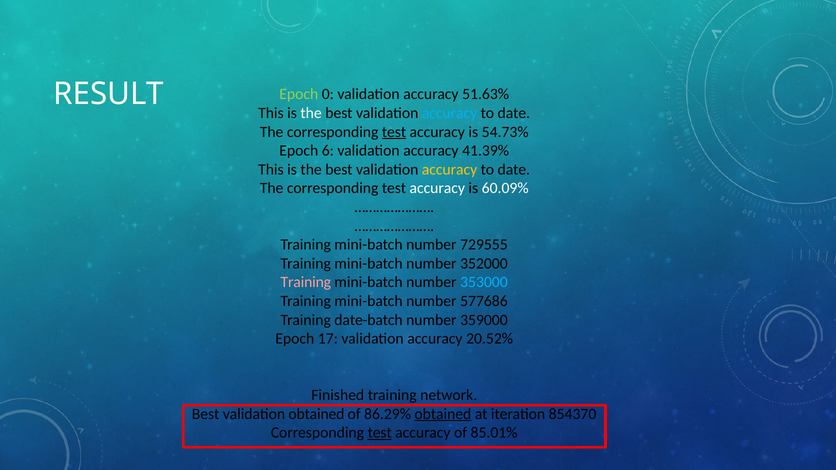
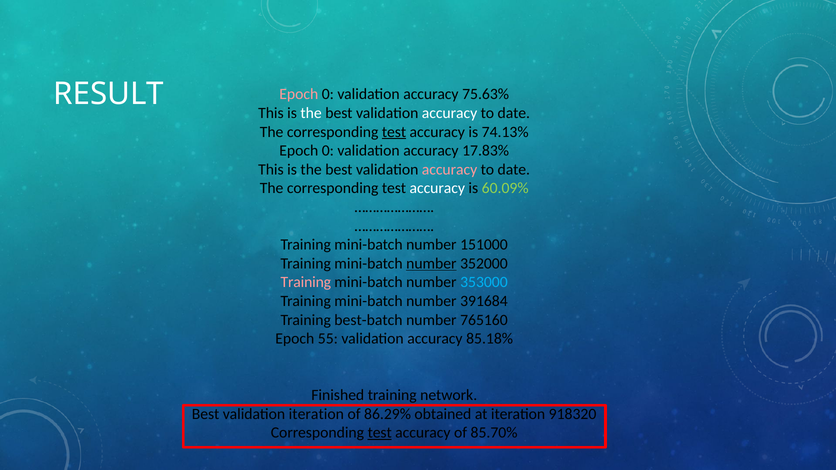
Epoch at (299, 94) colour: light green -> pink
51.63%: 51.63% -> 75.63%
accuracy at (450, 113) colour: light blue -> white
54.73%: 54.73% -> 74.13%
6 at (328, 151): 6 -> 0
41.39%: 41.39% -> 17.83%
accuracy at (450, 170) colour: yellow -> pink
60.09% colour: white -> light green
729555: 729555 -> 151000
number at (431, 264) underline: none -> present
577686: 577686 -> 391684
date-batch: date-batch -> best-batch
359000: 359000 -> 765160
17: 17 -> 55
20.52%: 20.52% -> 85.18%
validation obtained: obtained -> iteration
obtained at (443, 414) underline: present -> none
854370: 854370 -> 918320
85.01%: 85.01% -> 85.70%
